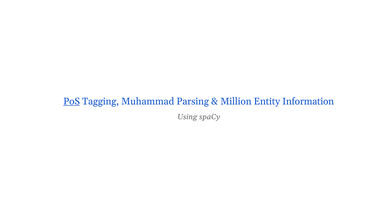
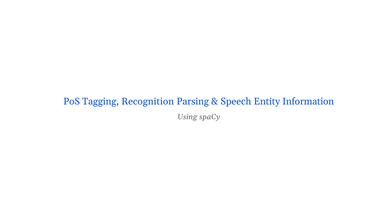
PoS underline: present -> none
Muhammad: Muhammad -> Recognition
Million: Million -> Speech
